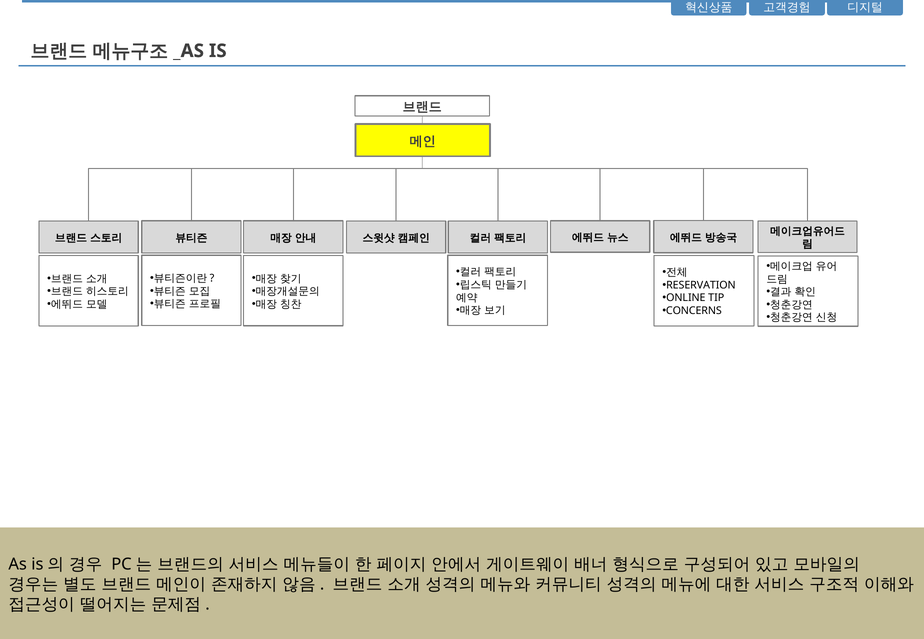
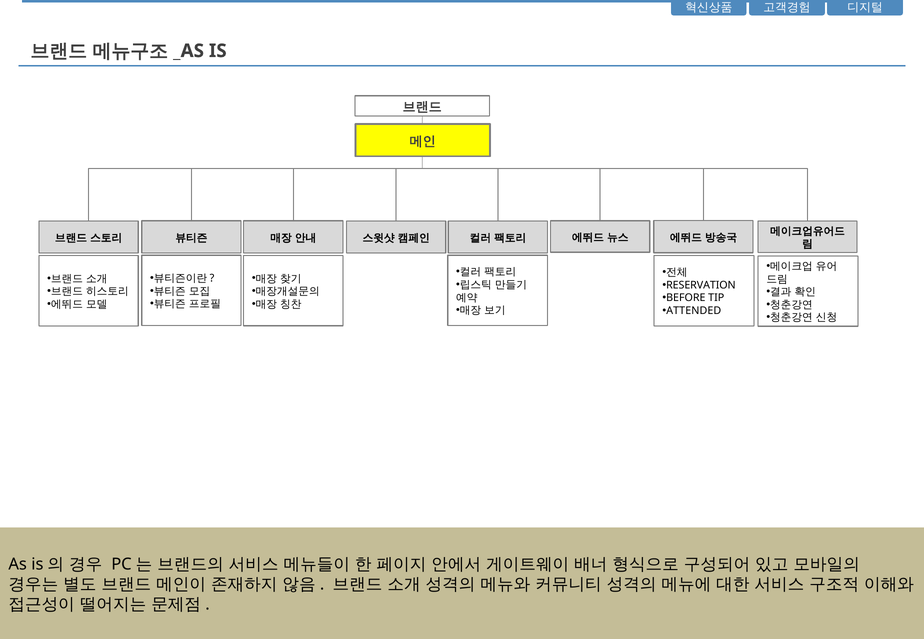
ONLINE: ONLINE -> BEFORE
CONCERNS: CONCERNS -> ATTENDED
